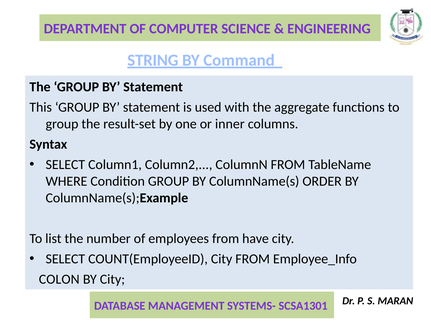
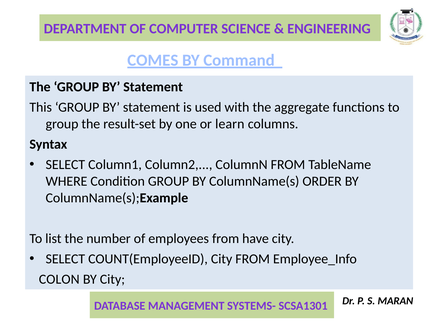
STRING: STRING -> COMES
inner: inner -> learn
